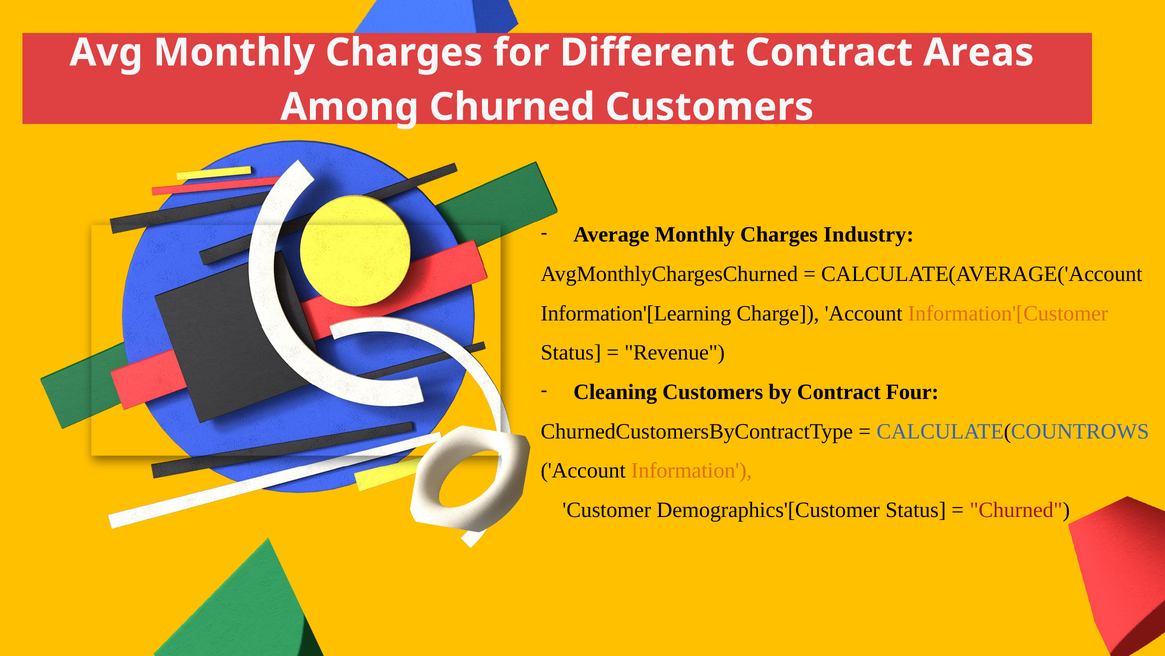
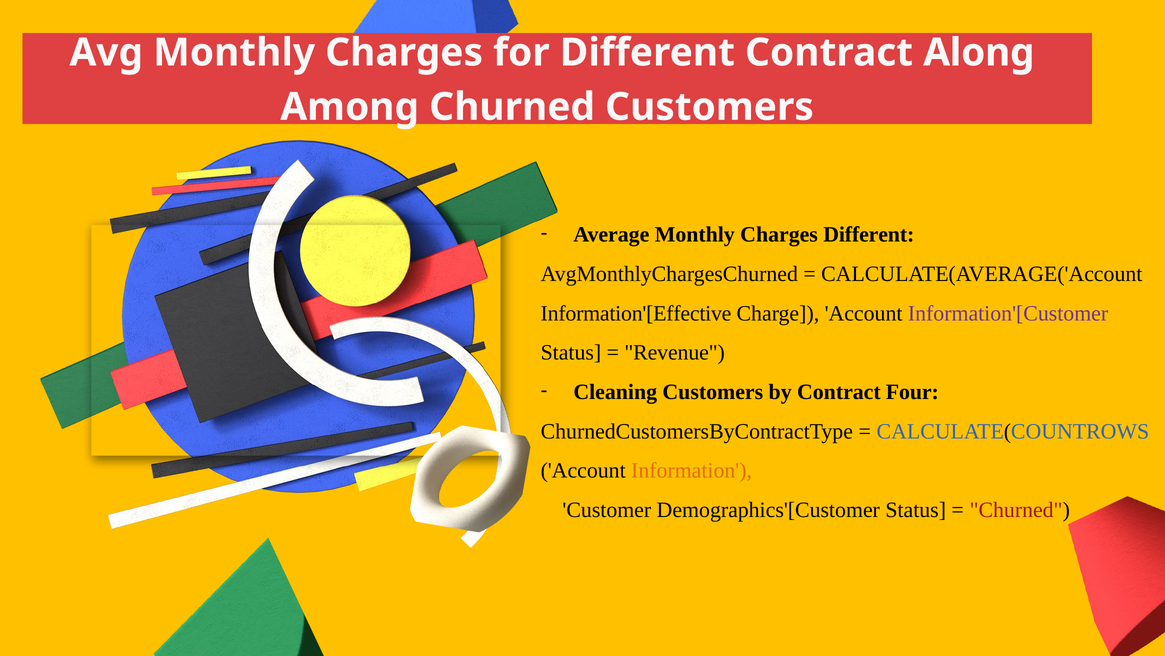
Areas: Areas -> Along
Charges Industry: Industry -> Different
Information'[Learning: Information'[Learning -> Information'[Effective
Information'[Customer colour: orange -> purple
